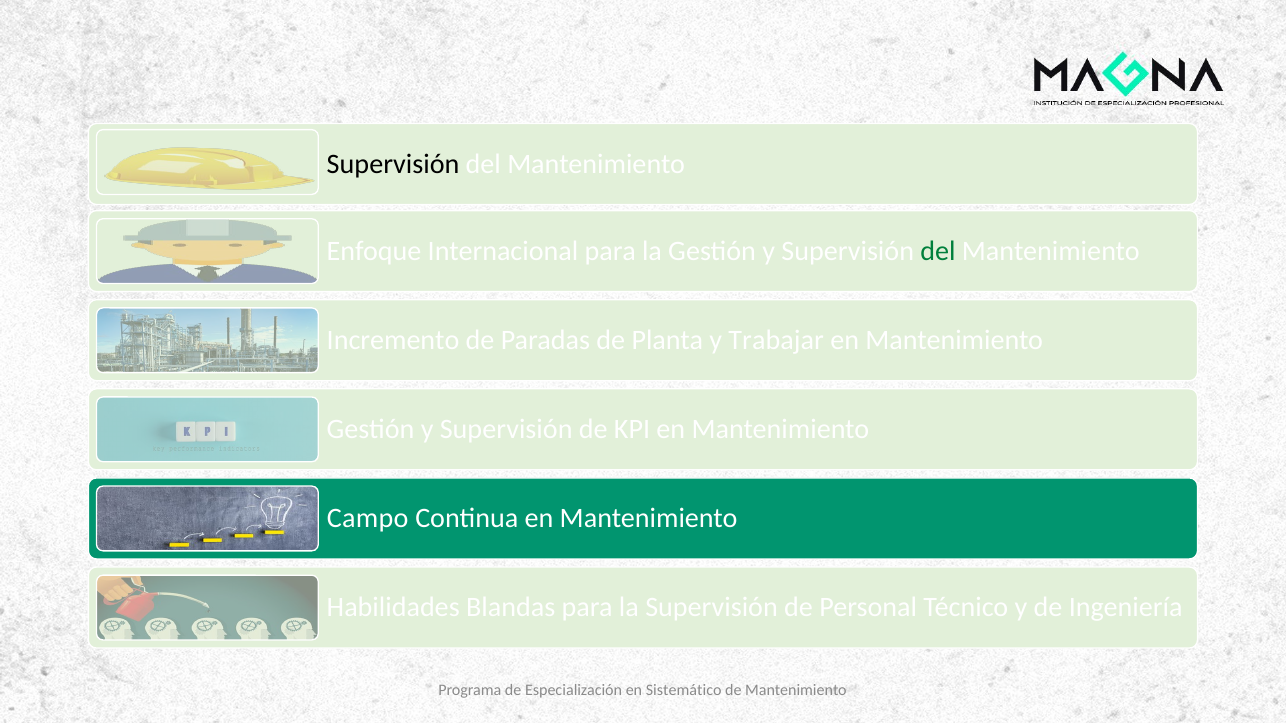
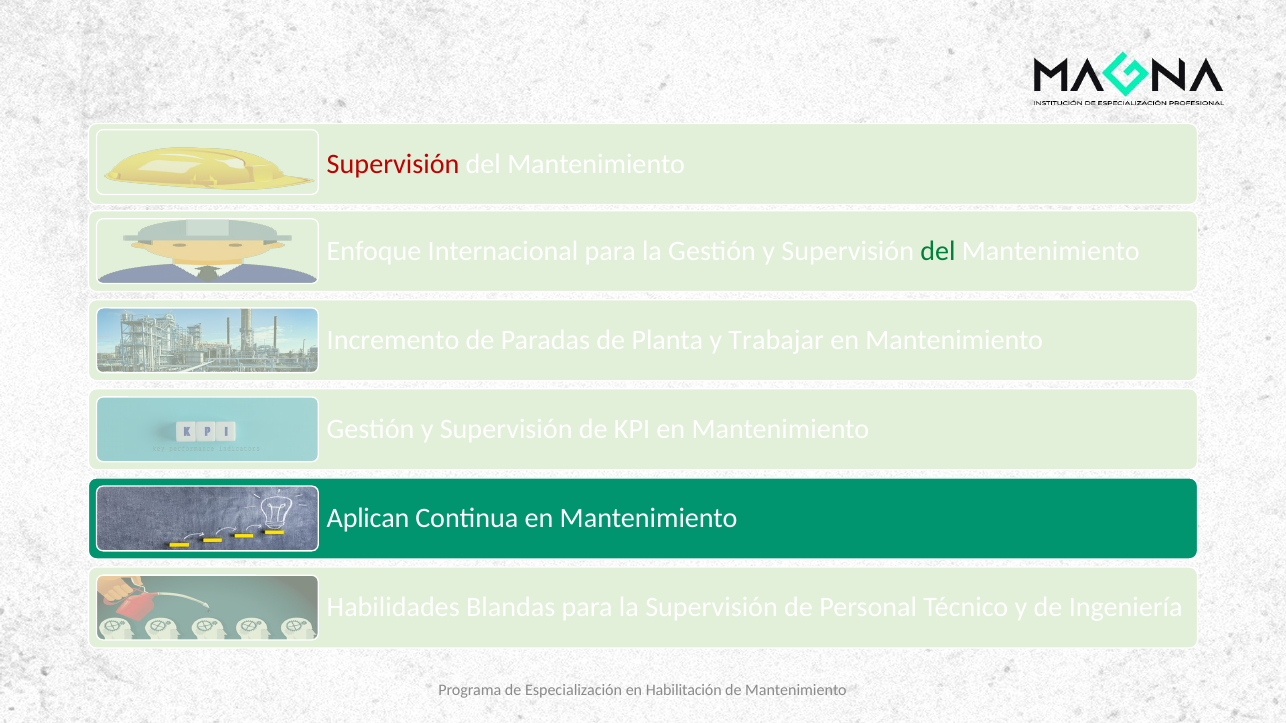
Supervisión at (393, 164) colour: black -> red
Campo: Campo -> Aplican
Sistemático: Sistemático -> Habilitación
